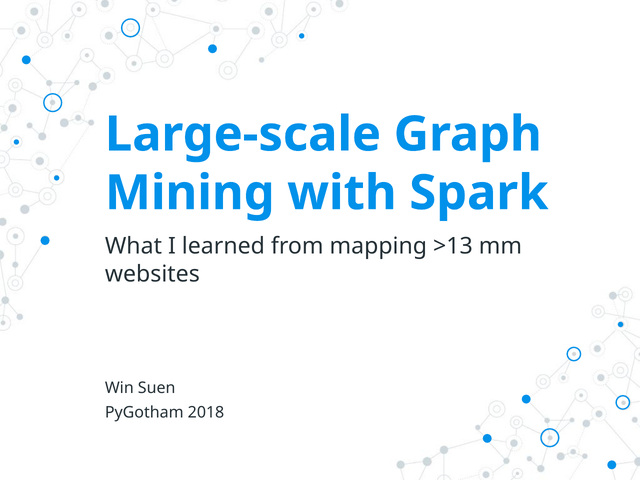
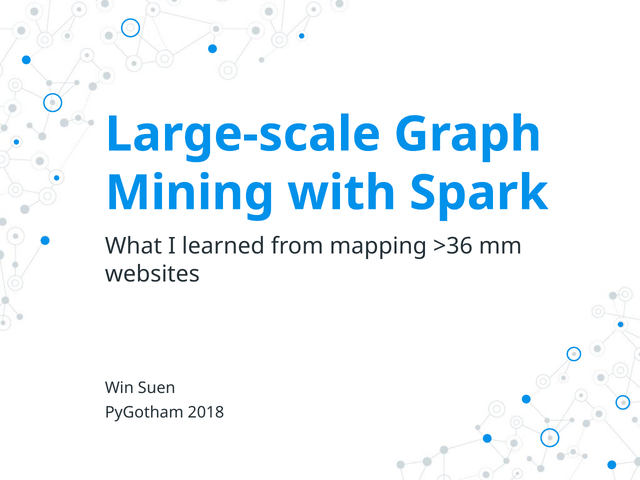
>13: >13 -> >36
